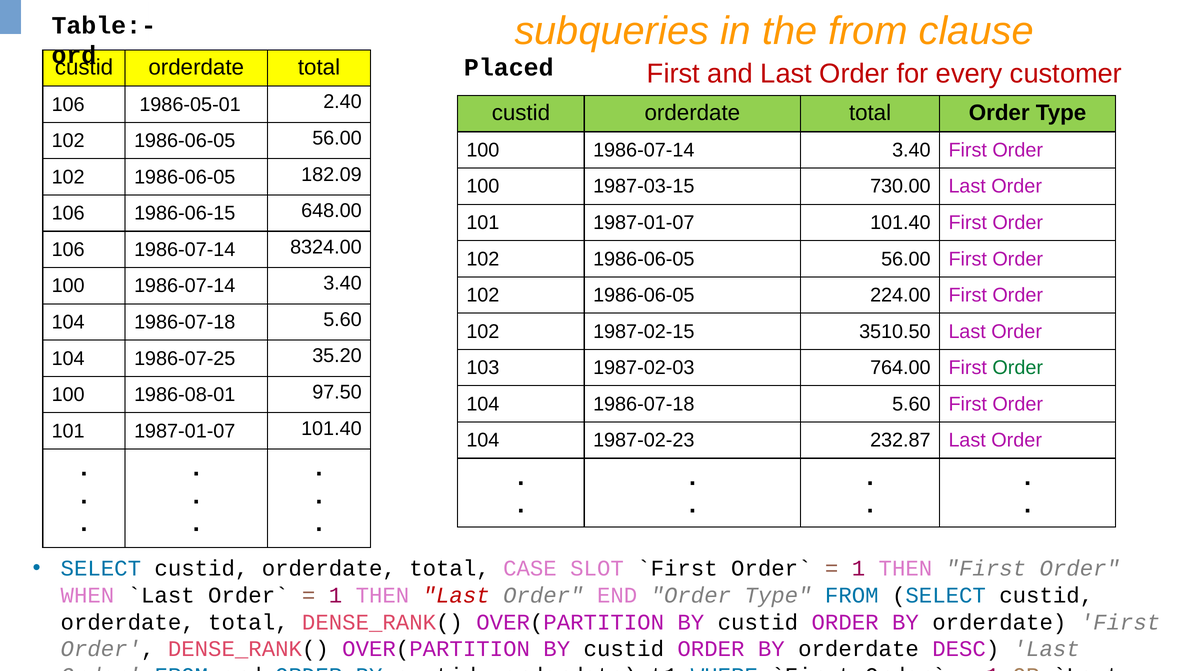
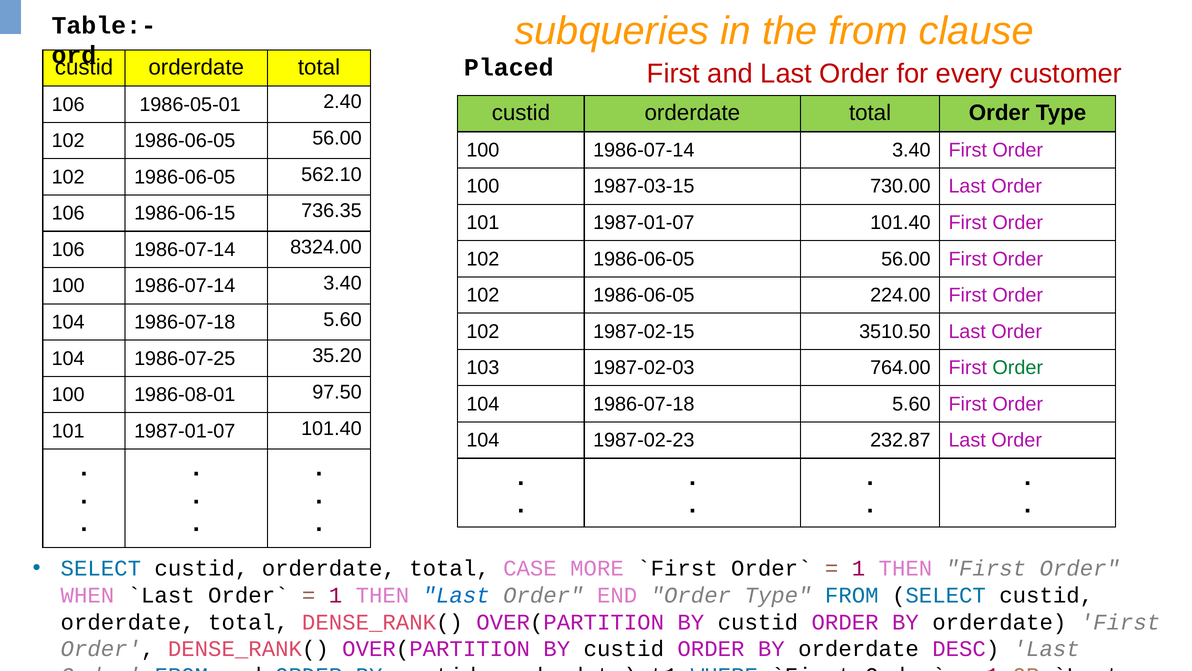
182.09: 182.09 -> 562.10
648.00: 648.00 -> 736.35
SLOT: SLOT -> MORE
Last at (456, 595) colour: red -> blue
